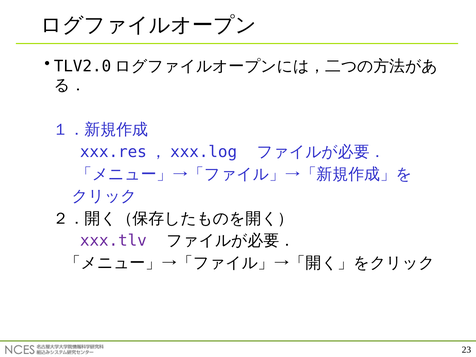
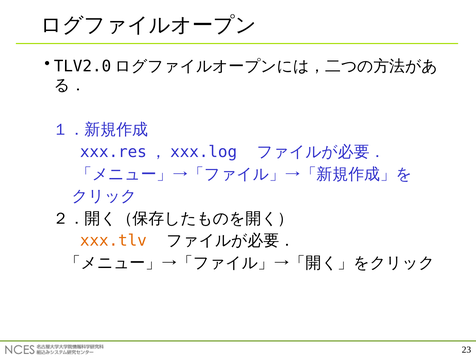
xxx.tlv colour: purple -> orange
